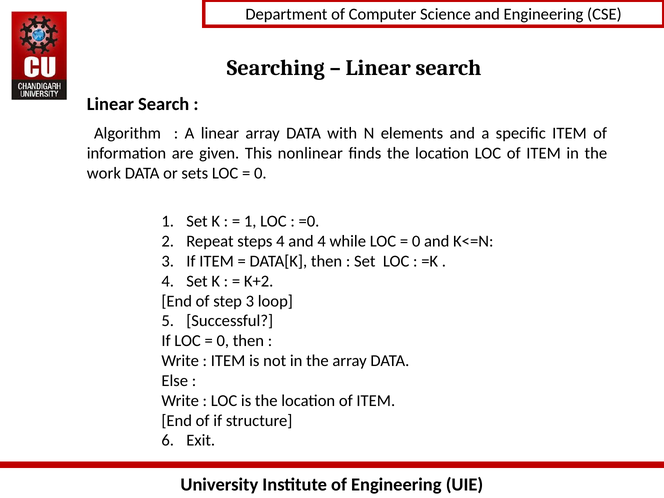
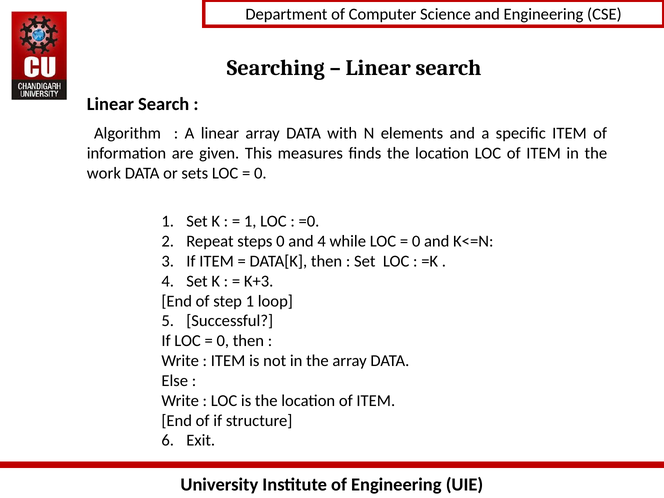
nonlinear: nonlinear -> measures
steps 4: 4 -> 0
K+2: K+2 -> K+3
step 3: 3 -> 1
